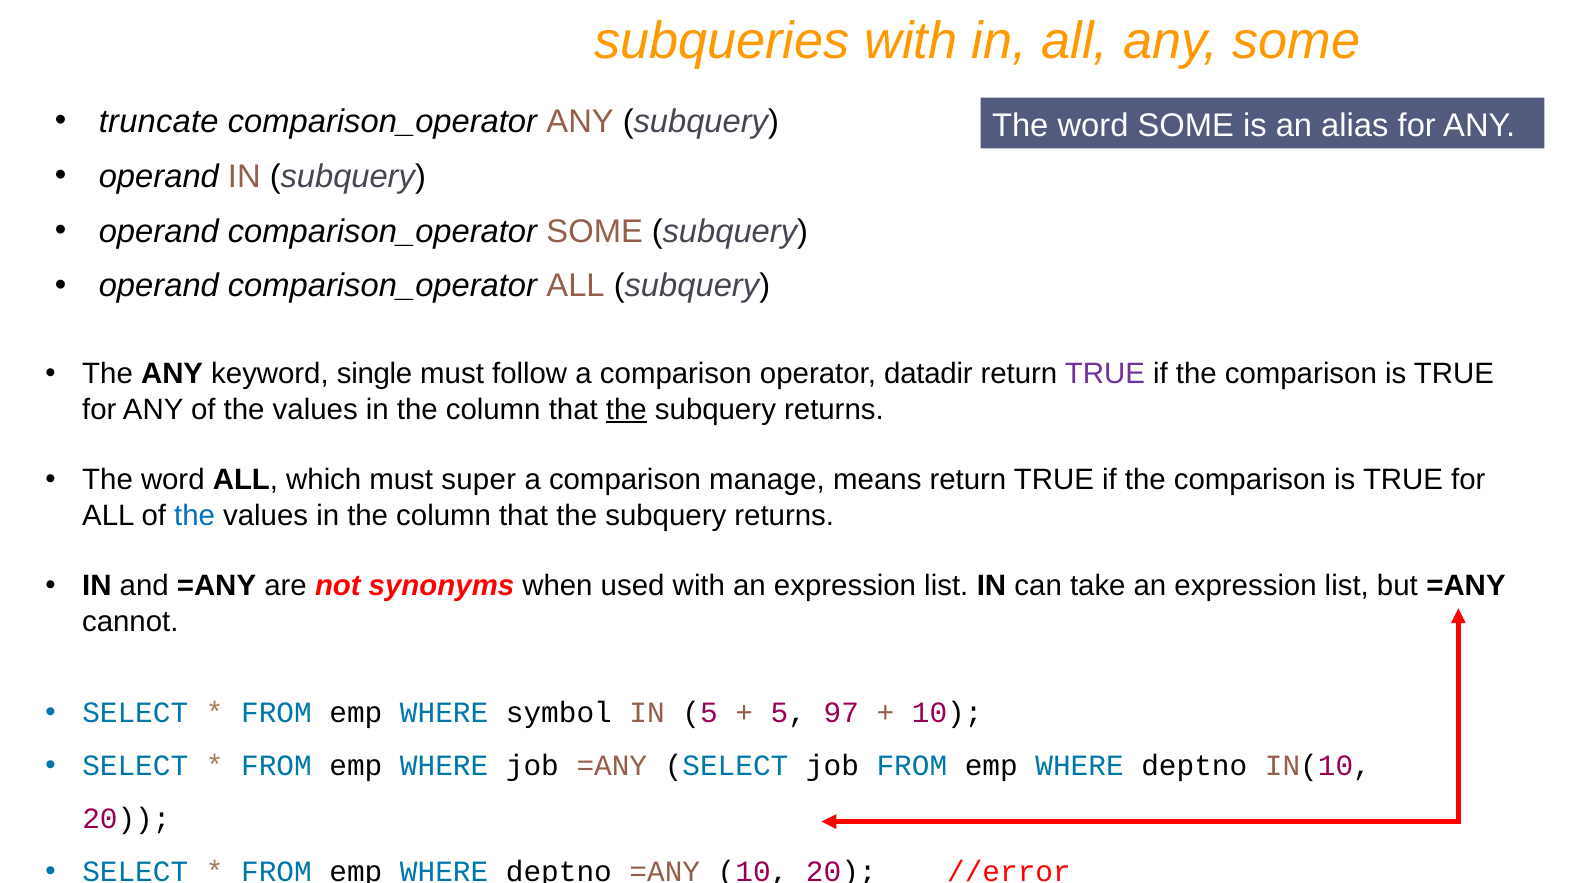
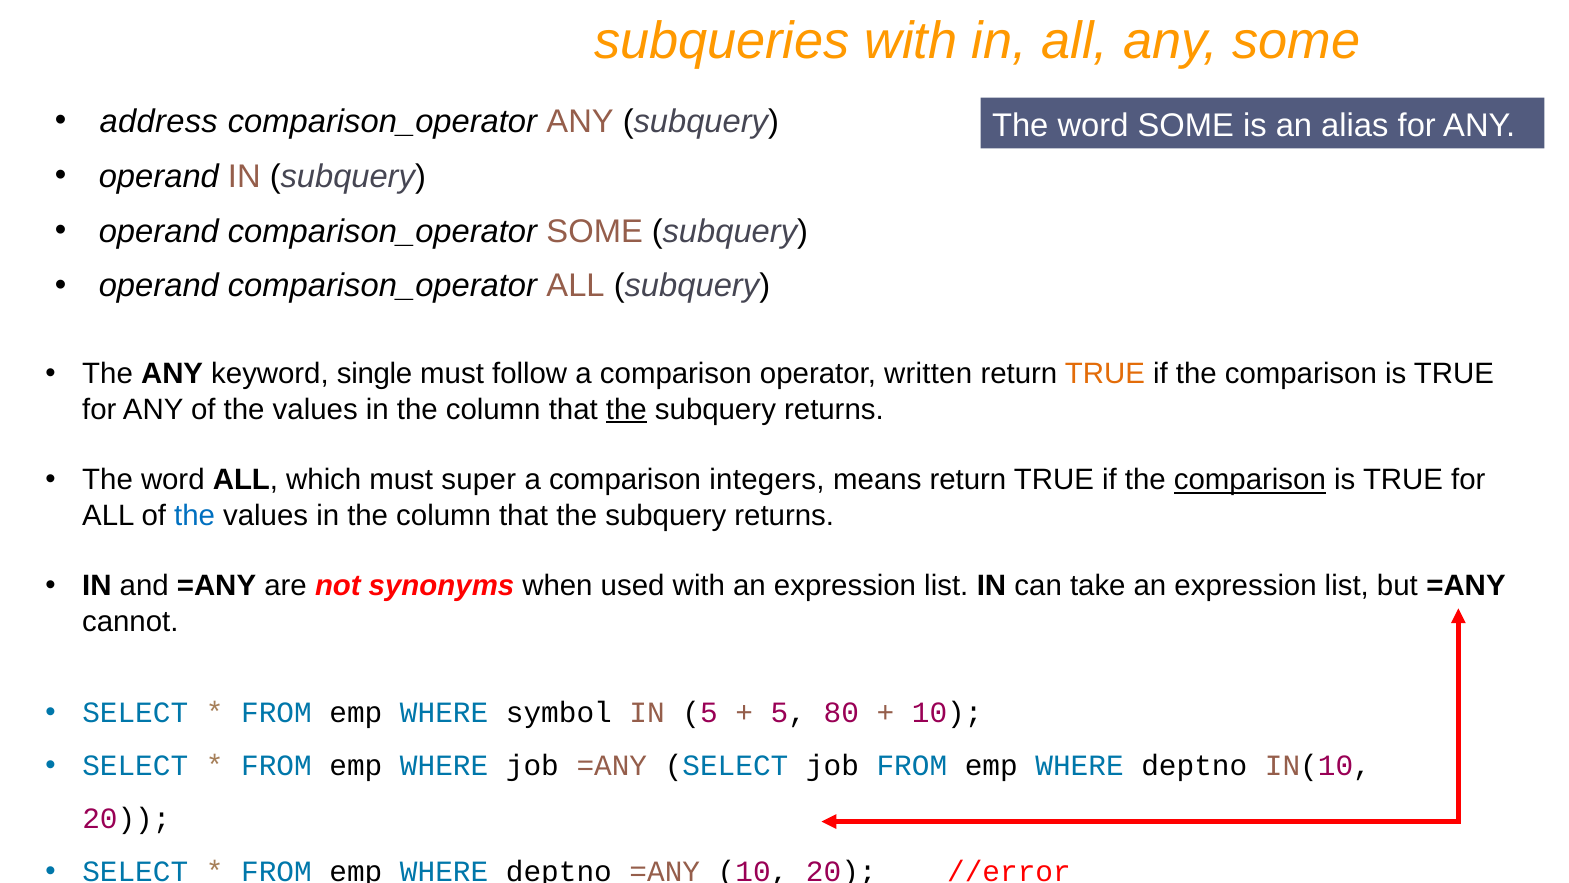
truncate: truncate -> address
datadir: datadir -> written
TRUE at (1105, 374) colour: purple -> orange
manage: manage -> integers
comparison at (1250, 480) underline: none -> present
97: 97 -> 80
